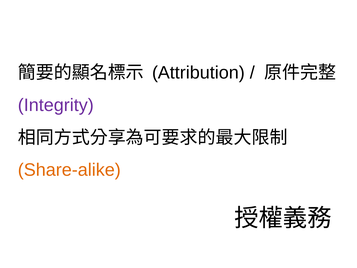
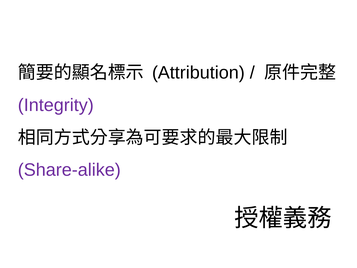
Share-alike colour: orange -> purple
